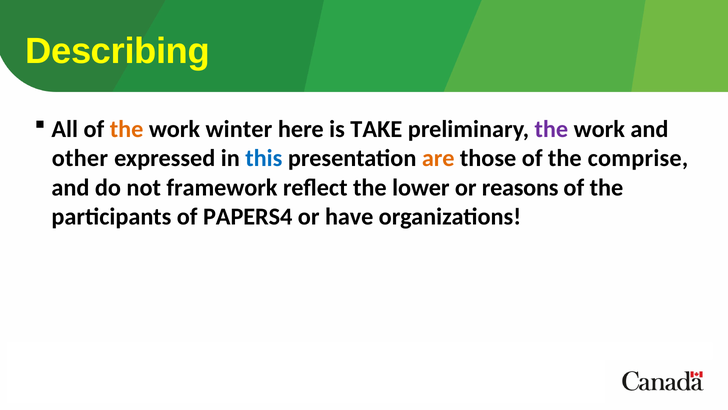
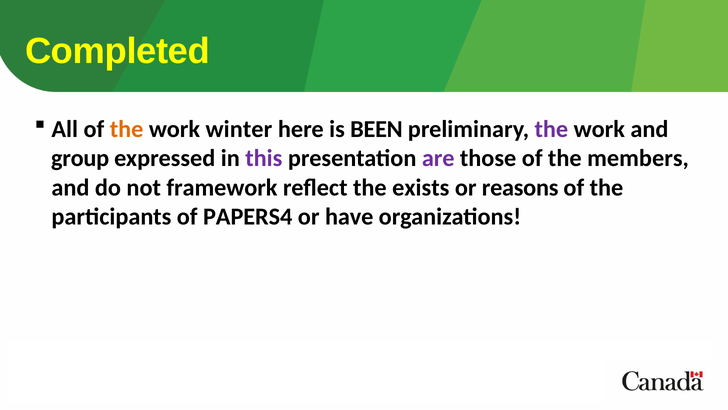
Describing: Describing -> Completed
TAKE: TAKE -> BEEN
other: other -> group
this colour: blue -> purple
are colour: orange -> purple
comprise: comprise -> members
lower: lower -> exists
